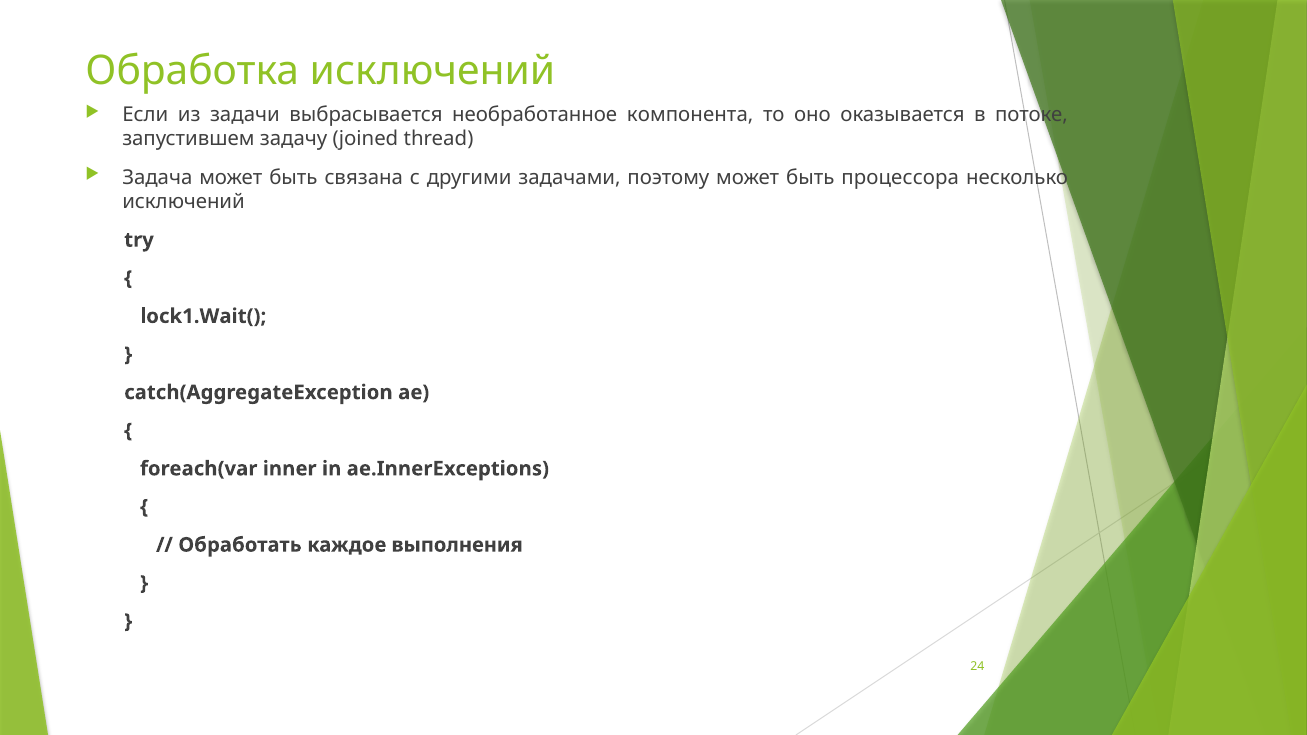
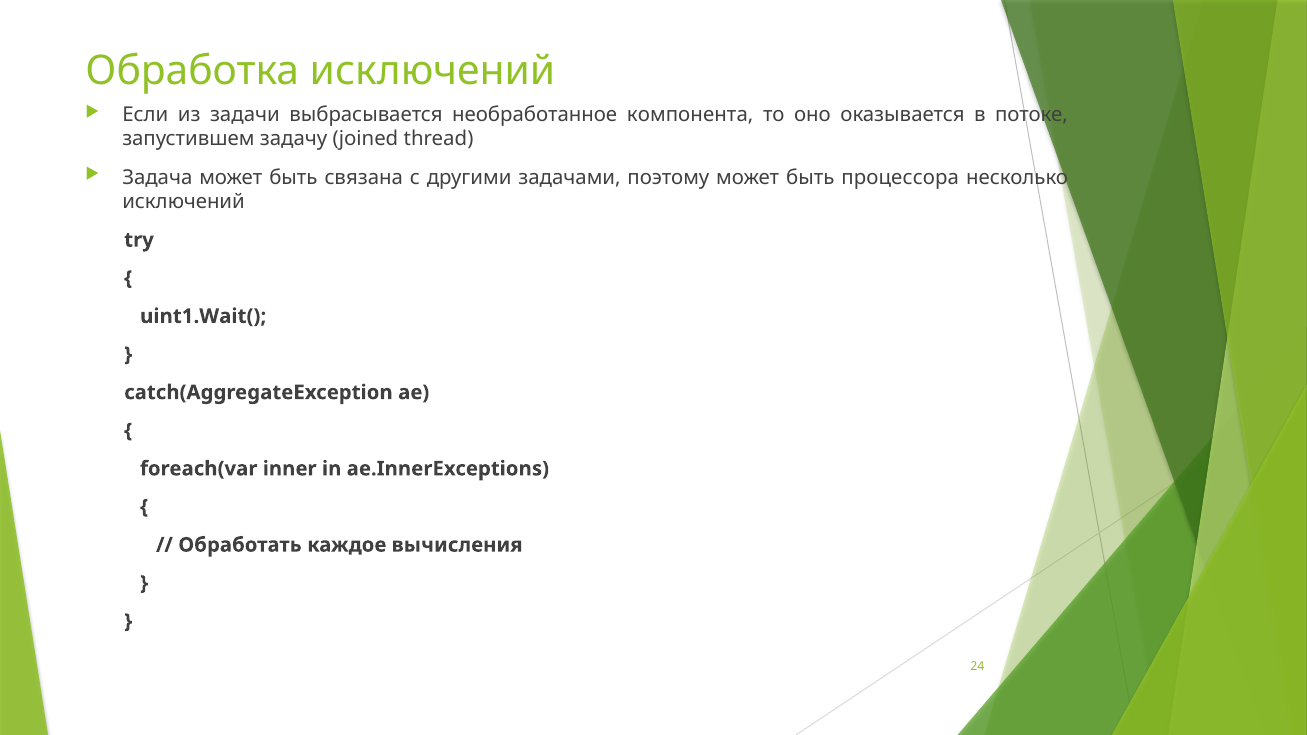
lock1.Wait(: lock1.Wait( -> uint1.Wait(
выполнения: выполнения -> вычисления
